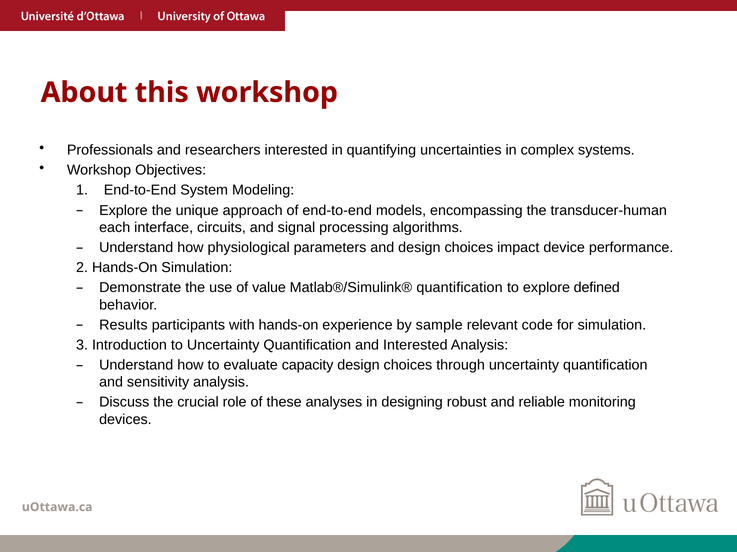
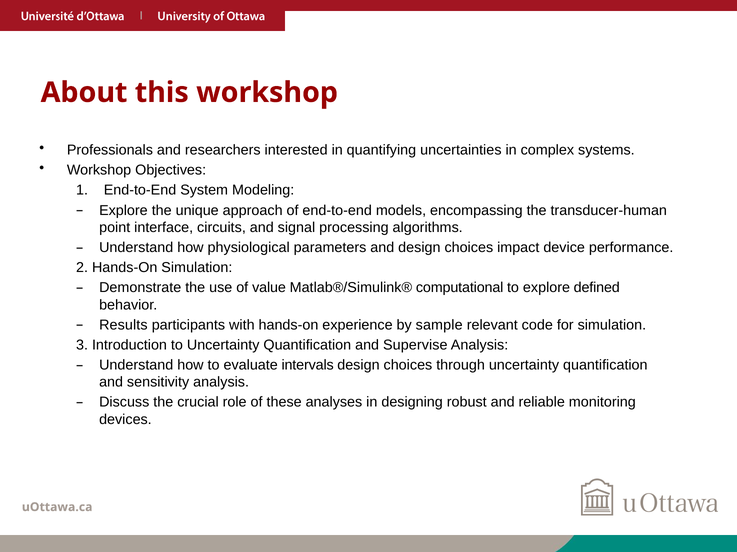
each: each -> point
Matlab®/Simulink® quantification: quantification -> computational
and Interested: Interested -> Supervise
capacity: capacity -> intervals
